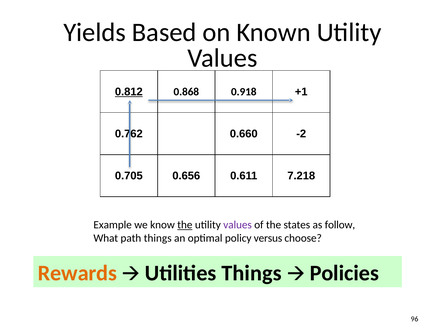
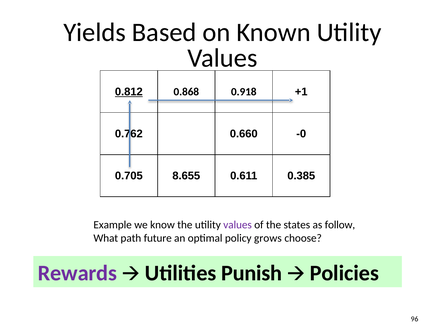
-2: -2 -> -0
0.656: 0.656 -> 8.655
7.218: 7.218 -> 0.385
the at (185, 225) underline: present -> none
path things: things -> future
versus: versus -> grows
Rewards colour: orange -> purple
Utilities Things: Things -> Punish
